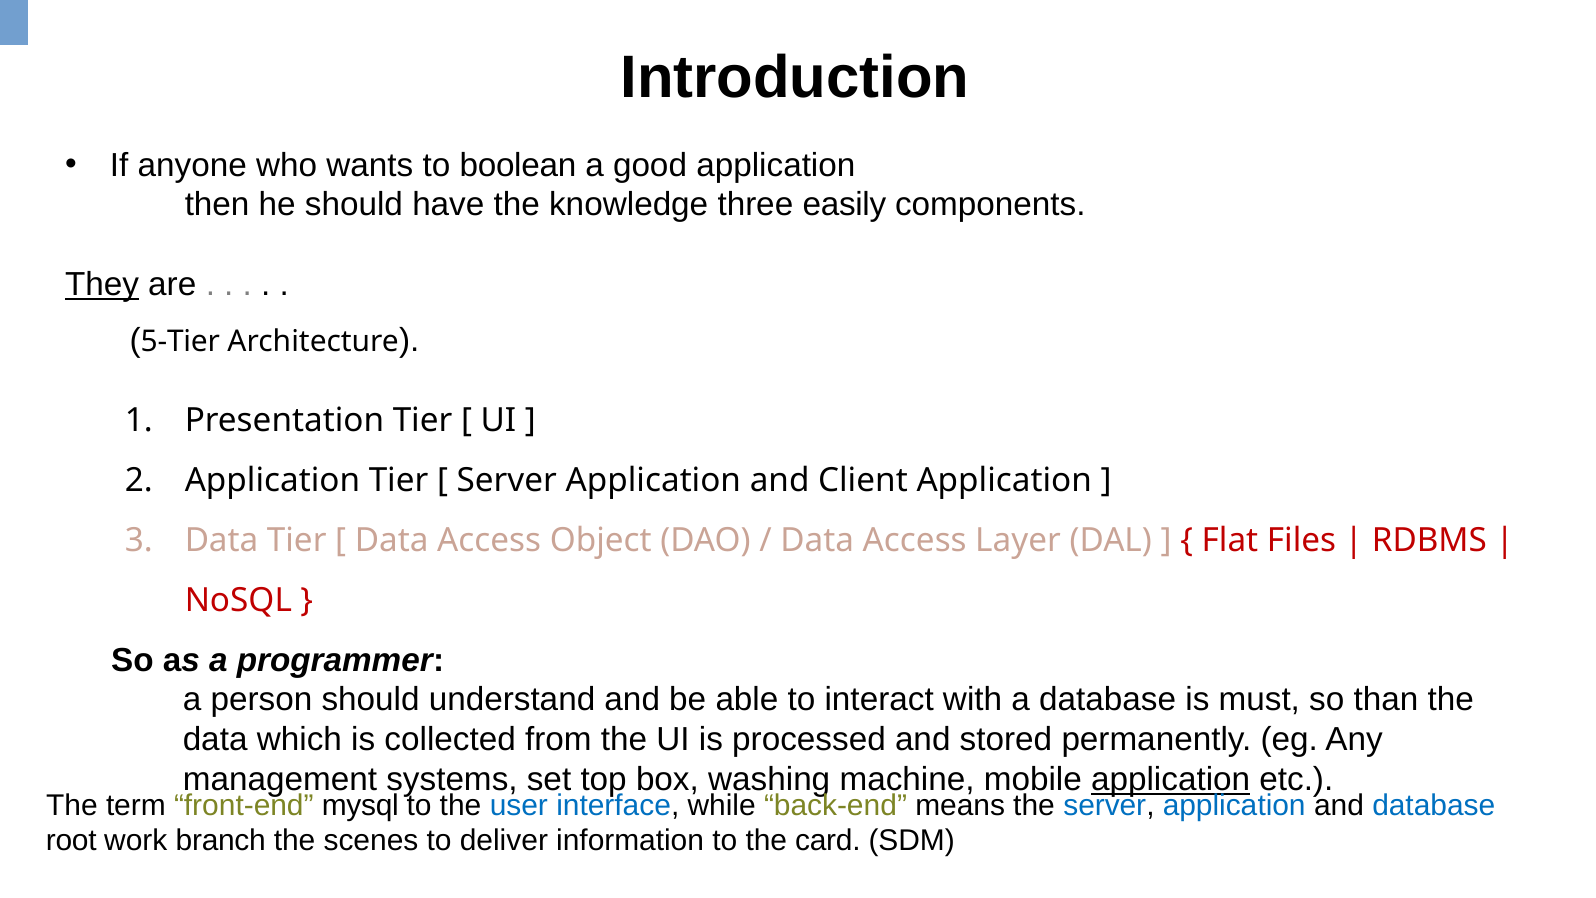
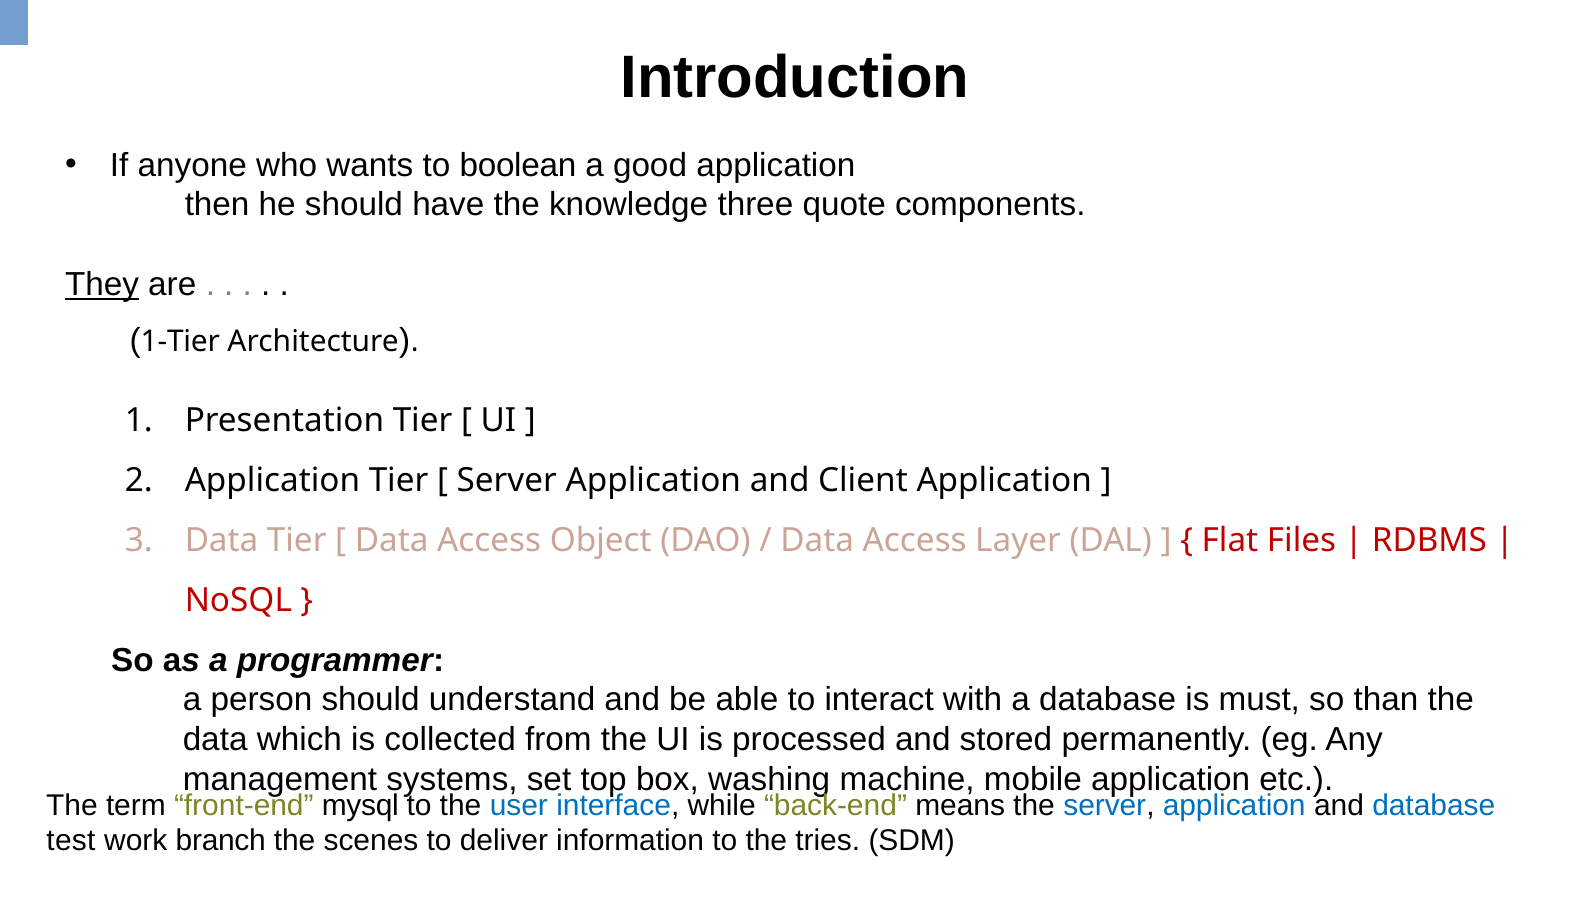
easily: easily -> quote
5-Tier: 5-Tier -> 1-Tier
application at (1171, 780) underline: present -> none
root: root -> test
card: card -> tries
